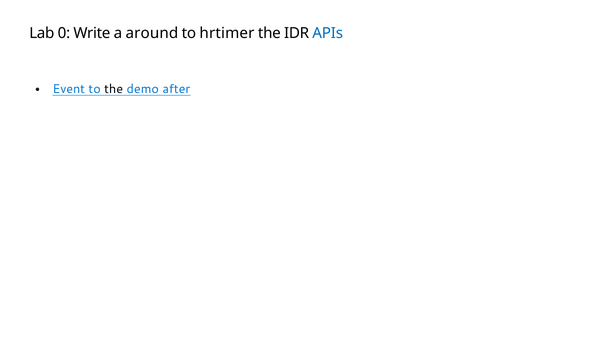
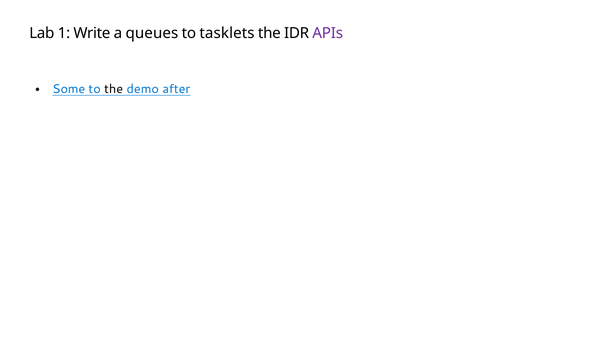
0: 0 -> 1
around: around -> queues
hrtimer: hrtimer -> tasklets
APIs colour: blue -> purple
Event: Event -> Some
